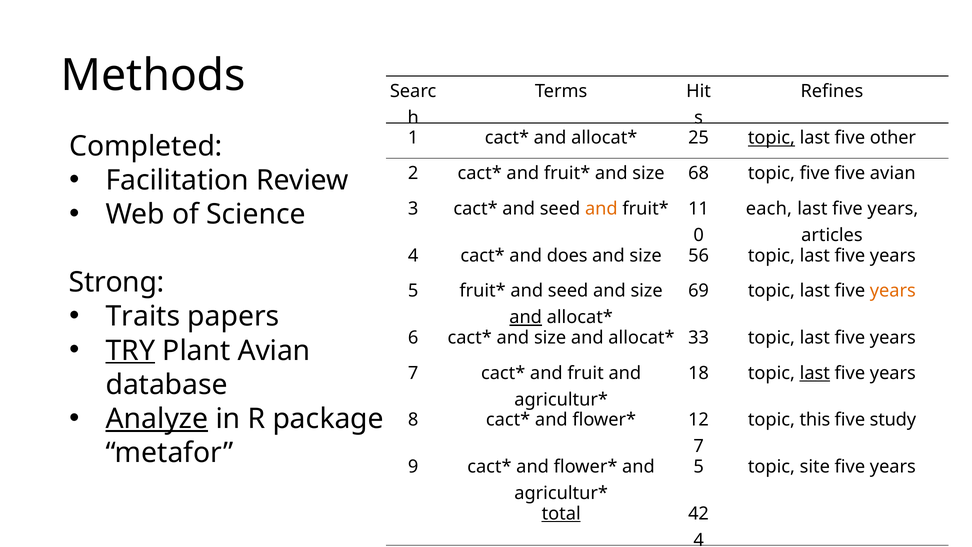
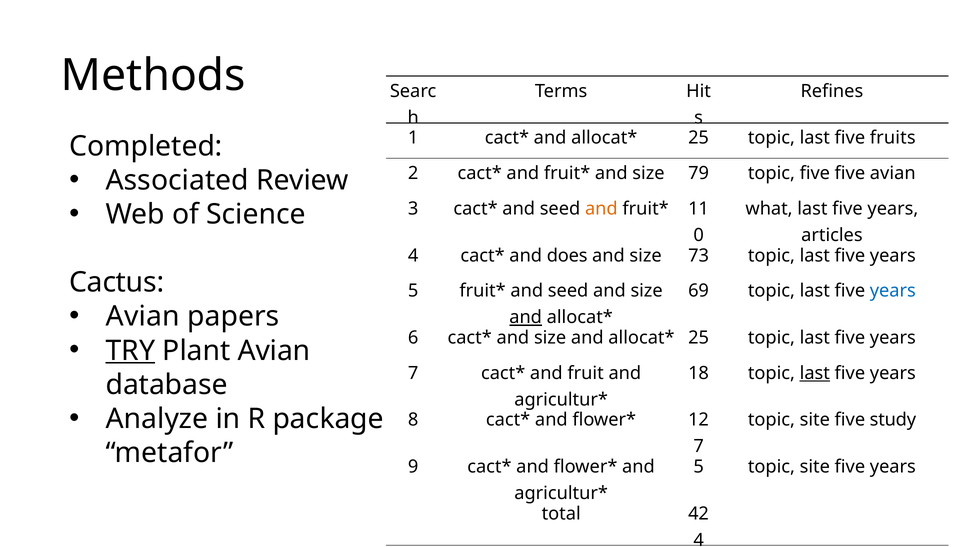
topic at (771, 138) underline: present -> none
other: other -> fruits
Facilitation: Facilitation -> Associated
68: 68 -> 79
each: each -> what
56: 56 -> 73
Strong: Strong -> Cactus
years at (893, 291) colour: orange -> blue
Traits at (143, 316): Traits -> Avian
33 at (699, 338): 33 -> 25
Analyze underline: present -> none
this at (815, 420): this -> site
total underline: present -> none
